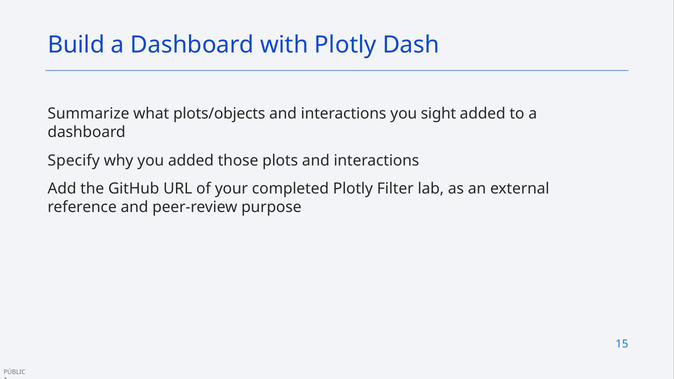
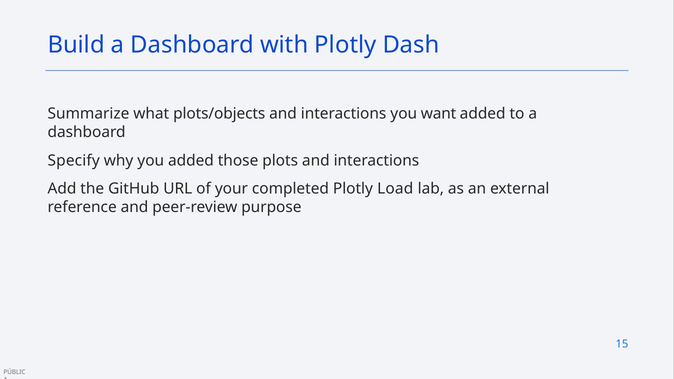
sight: sight -> want
Filter: Filter -> Load
